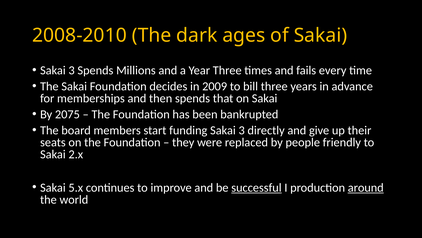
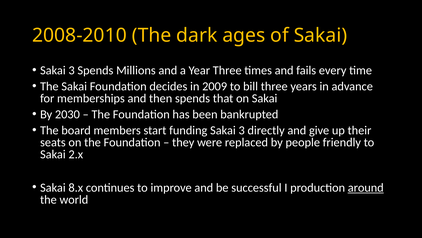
2075: 2075 -> 2030
5.x: 5.x -> 8.x
successful underline: present -> none
